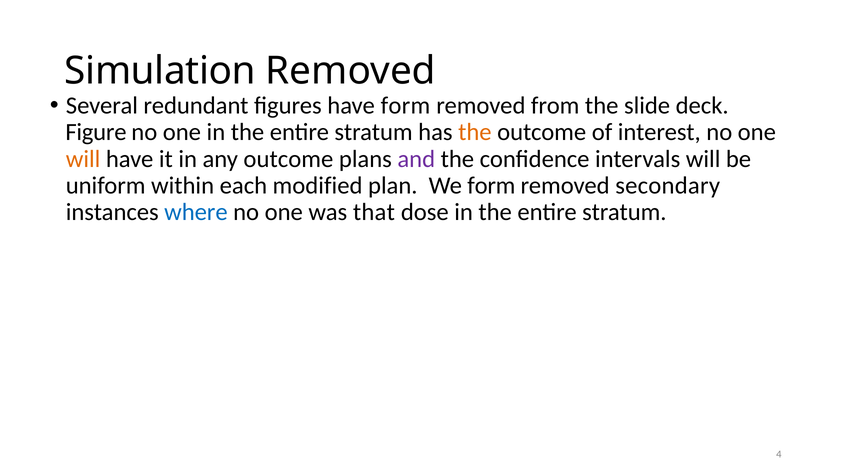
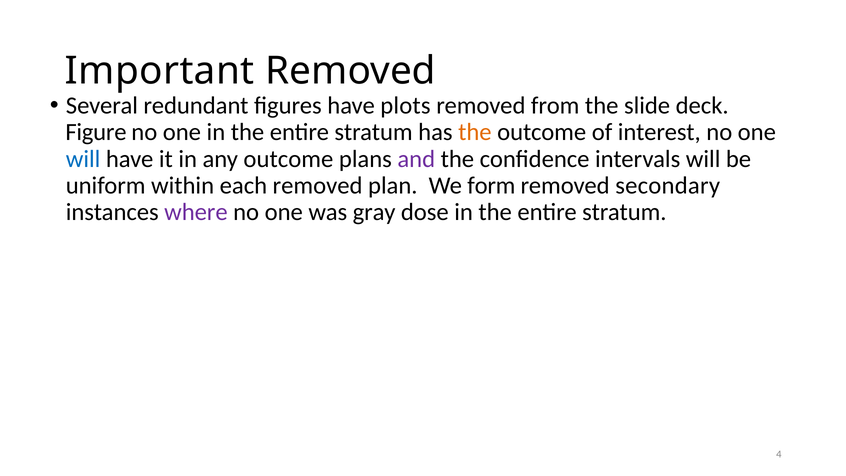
Simulation: Simulation -> Important
have form: form -> plots
will at (83, 159) colour: orange -> blue
each modified: modified -> removed
where colour: blue -> purple
that: that -> gray
